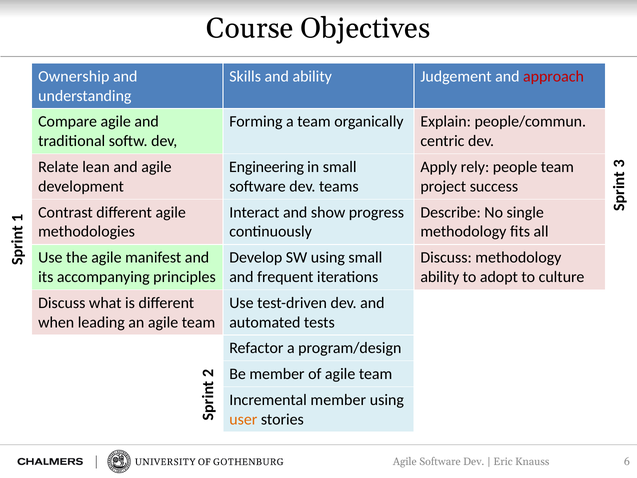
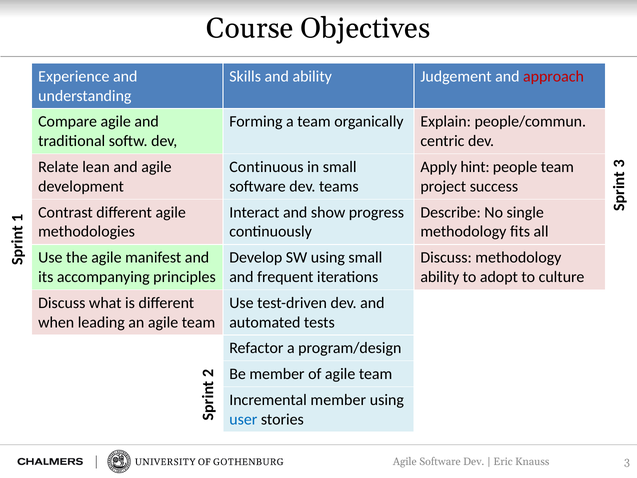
Ownership: Ownership -> Experience
Engineering: Engineering -> Continuous
rely: rely -> hint
user colour: orange -> blue
Knauss 6: 6 -> 3
